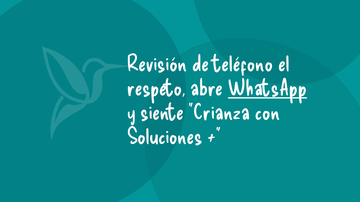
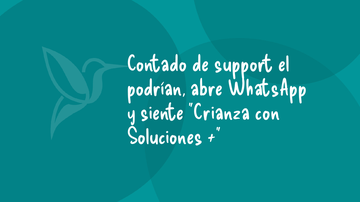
Revisión: Revisión -> Contado
teléfono: teléfono -> support
respeto: respeto -> podrían
WhatsApp underline: present -> none
